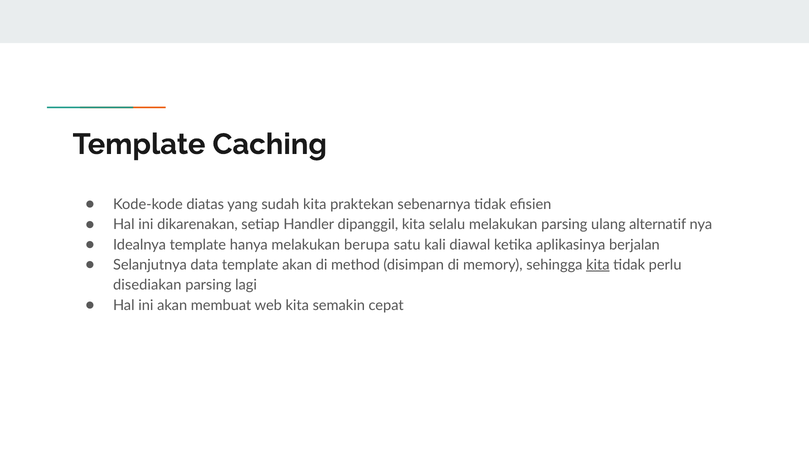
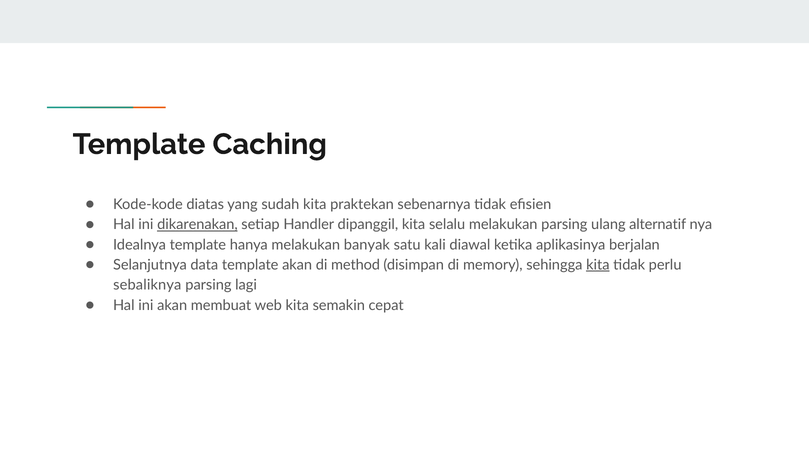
dikarenakan underline: none -> present
berupa: berupa -> banyak
disediakan: disediakan -> sebaliknya
